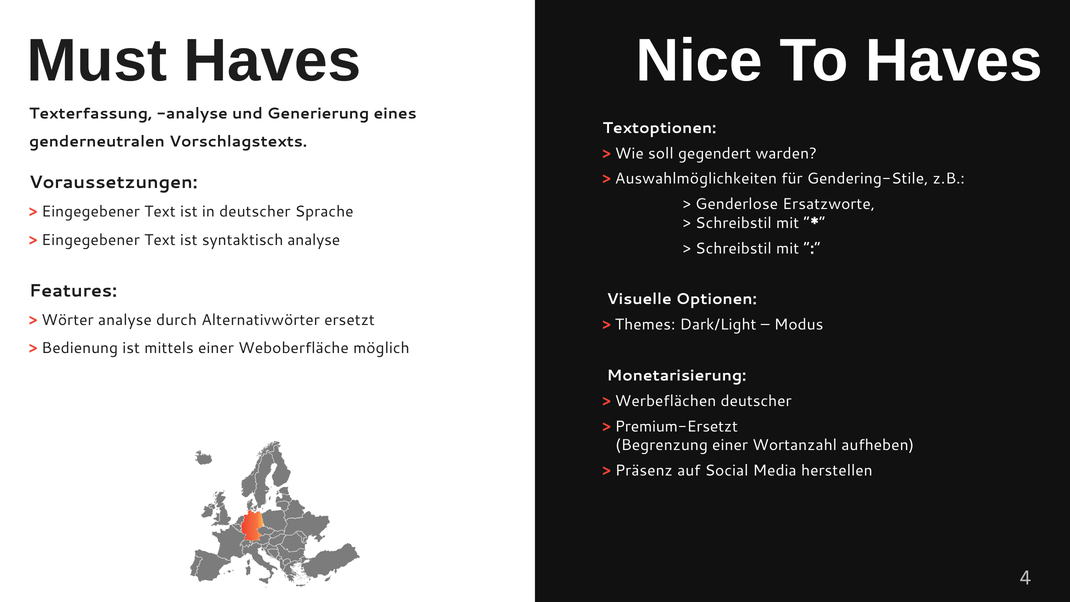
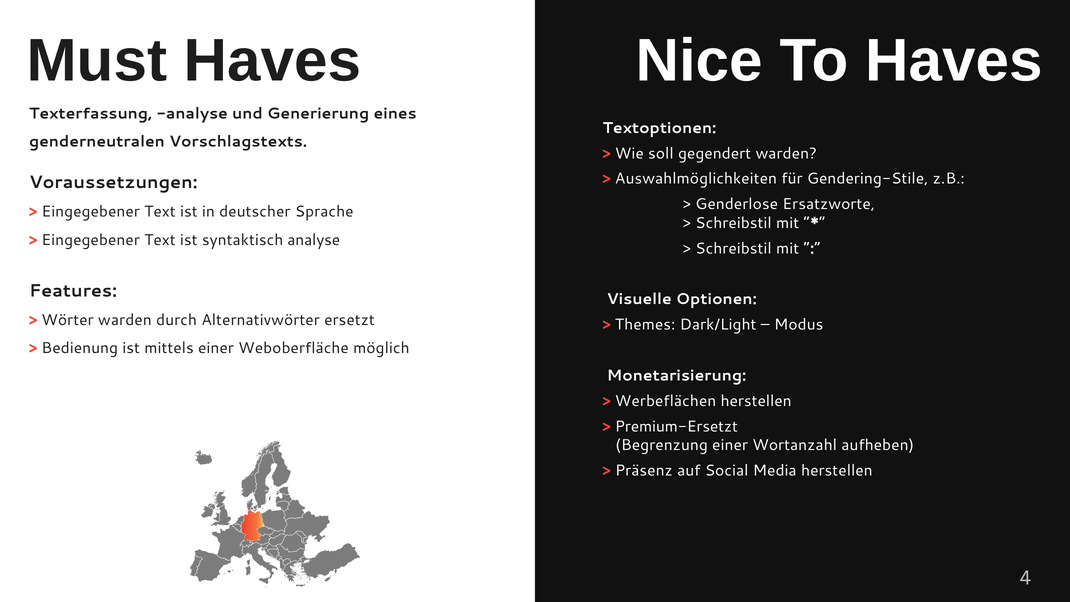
Wörter analyse: analyse -> warden
Werbeflächen deutscher: deutscher -> herstellen
